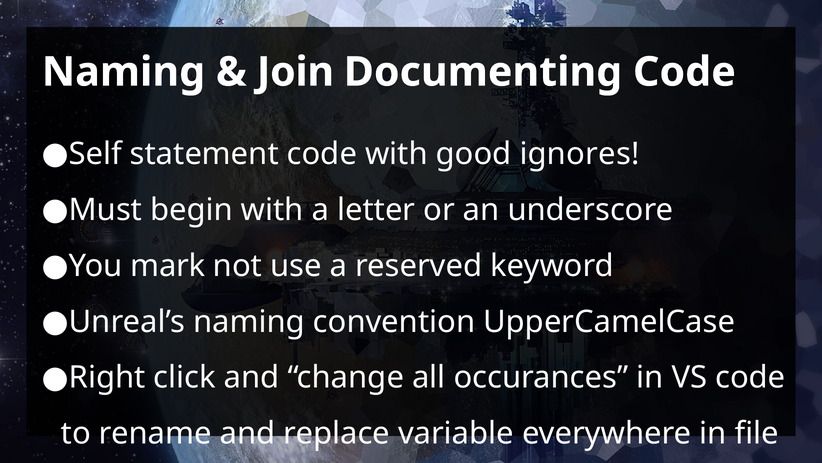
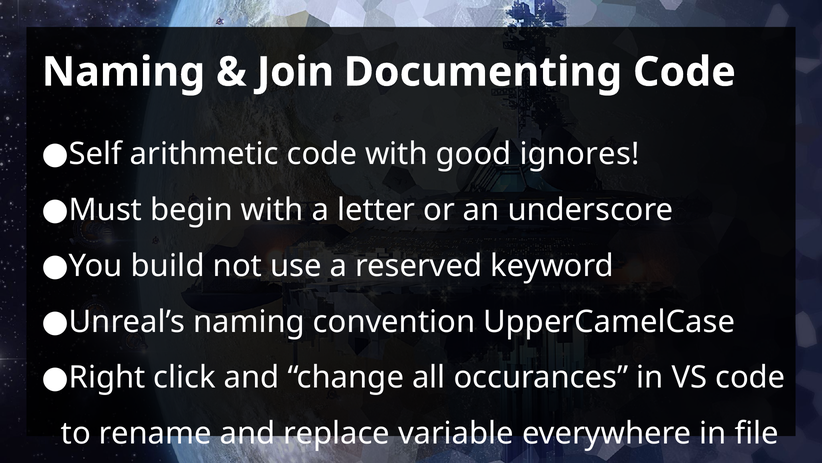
statement: statement -> arithmetic
mark: mark -> build
